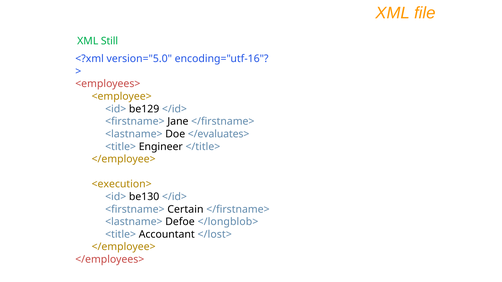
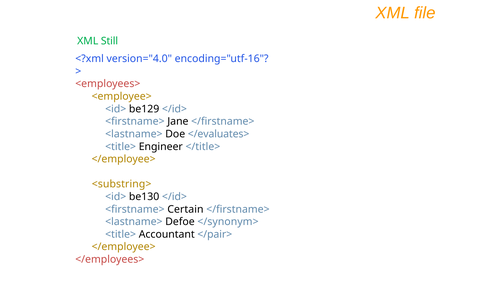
version="5.0: version="5.0 -> version="4.0
<execution>: <execution> -> <substring>
</longblob>: </longblob> -> </synonym>
</lost>: </lost> -> </pair>
